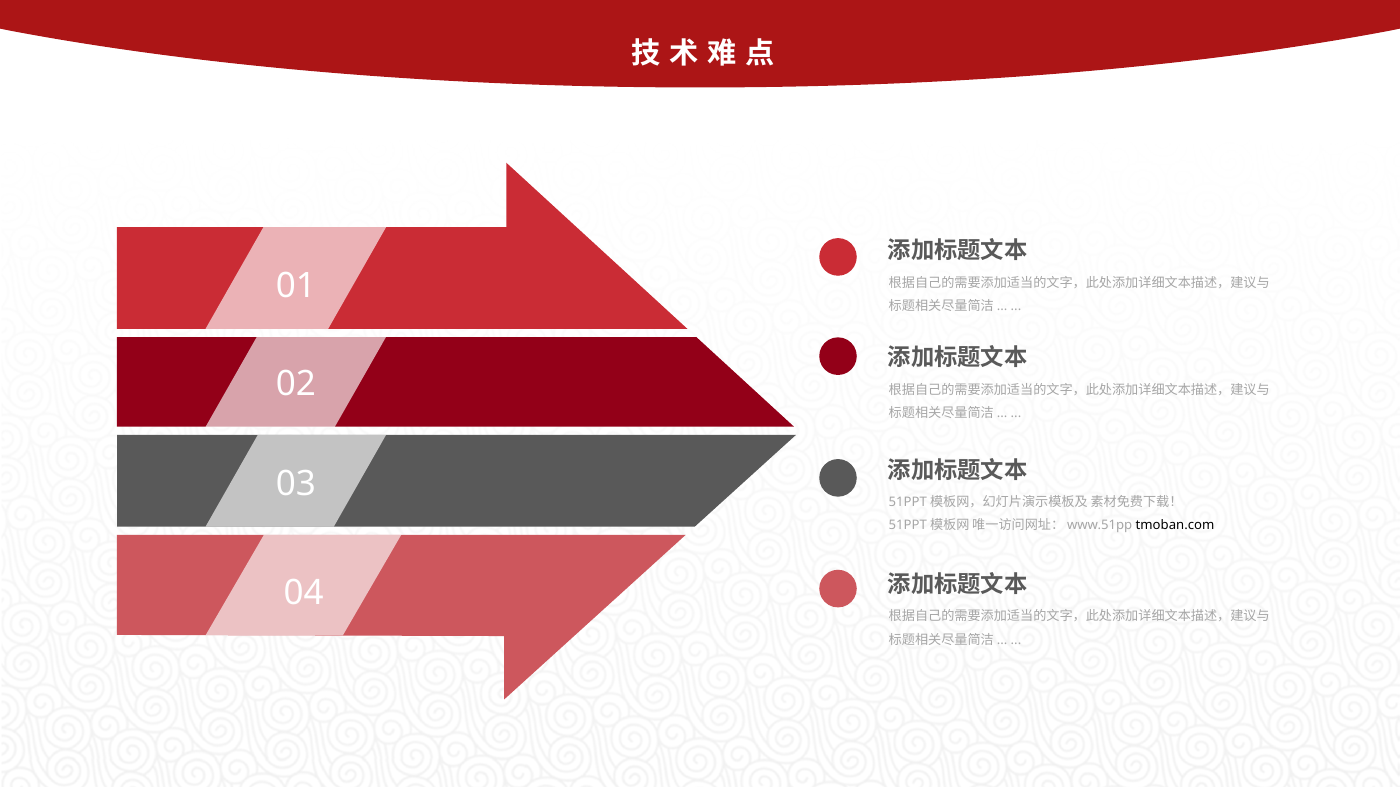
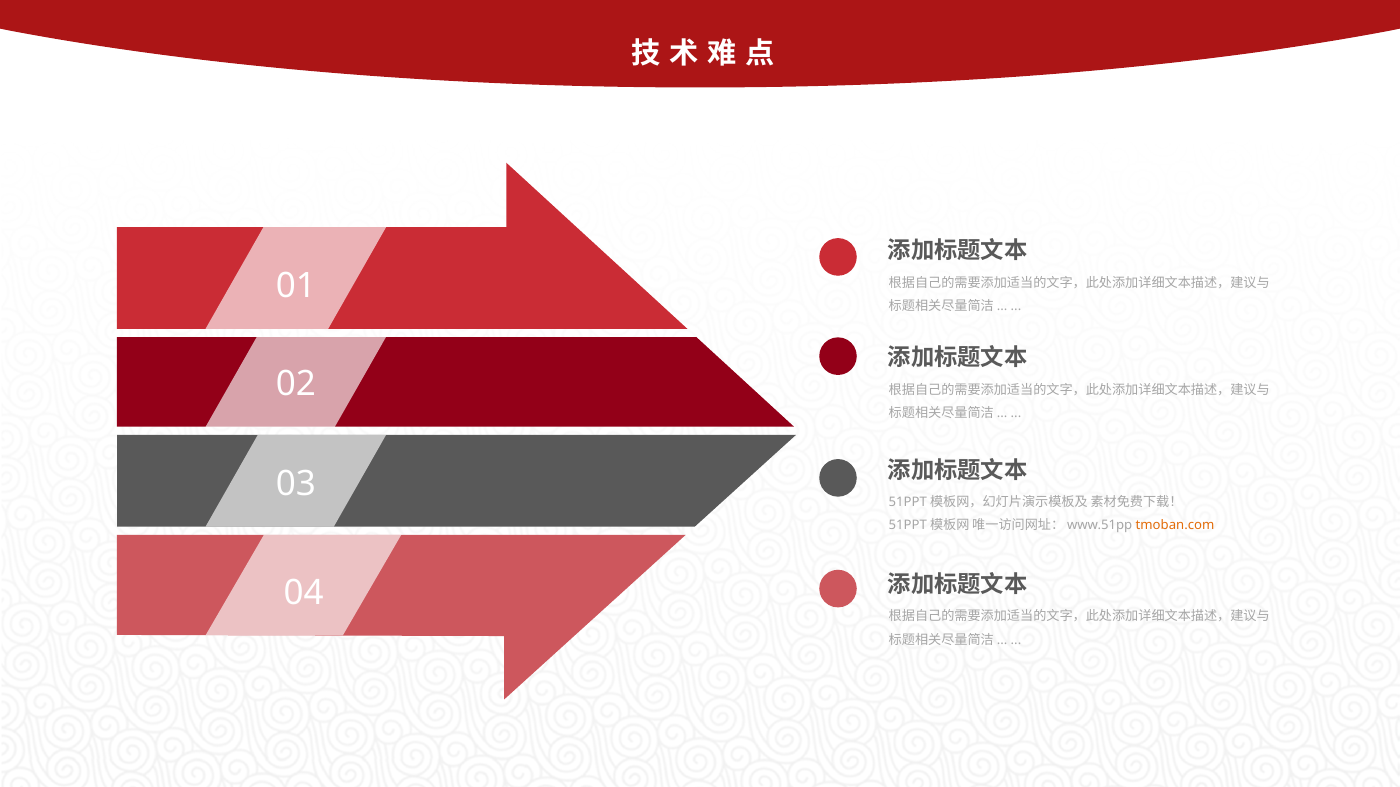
tmoban.com colour: black -> orange
